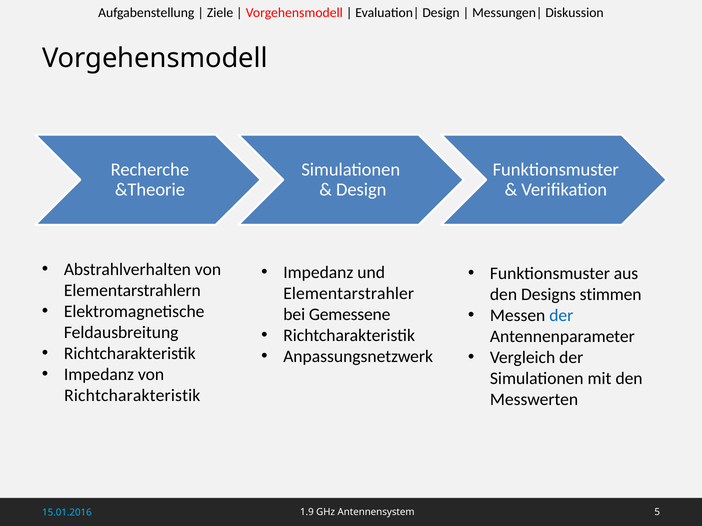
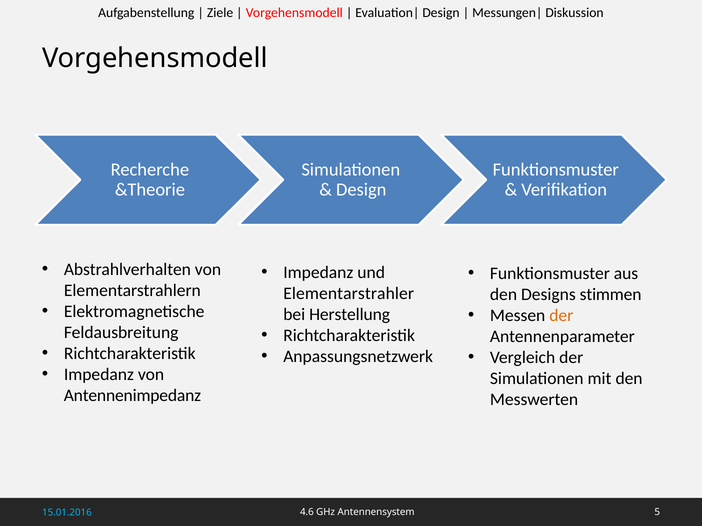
der at (561, 316) colour: blue -> orange
Gemessene: Gemessene -> Herstellung
Richtcharakteristik at (132, 396): Richtcharakteristik -> Antennenimpedanz
1.9: 1.9 -> 4.6
